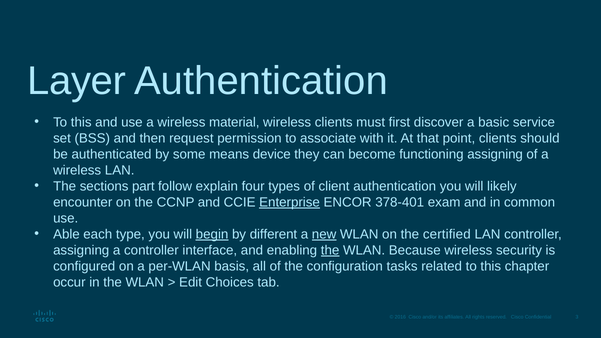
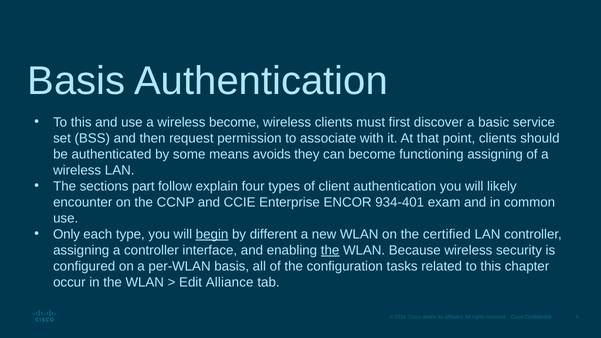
Layer at (77, 81): Layer -> Basis
wireless material: material -> become
device: device -> avoids
Enterprise underline: present -> none
378-401: 378-401 -> 934-401
Able: Able -> Only
new underline: present -> none
Choices: Choices -> Alliance
